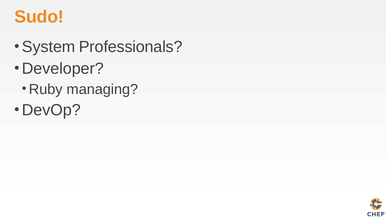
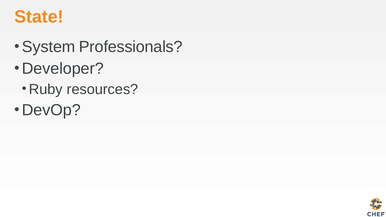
Sudo: Sudo -> State
managing: managing -> resources
